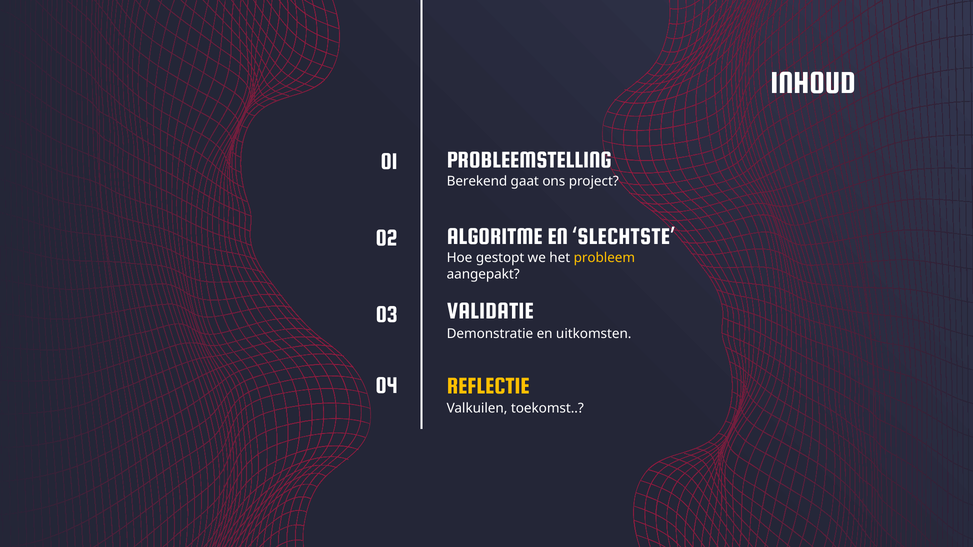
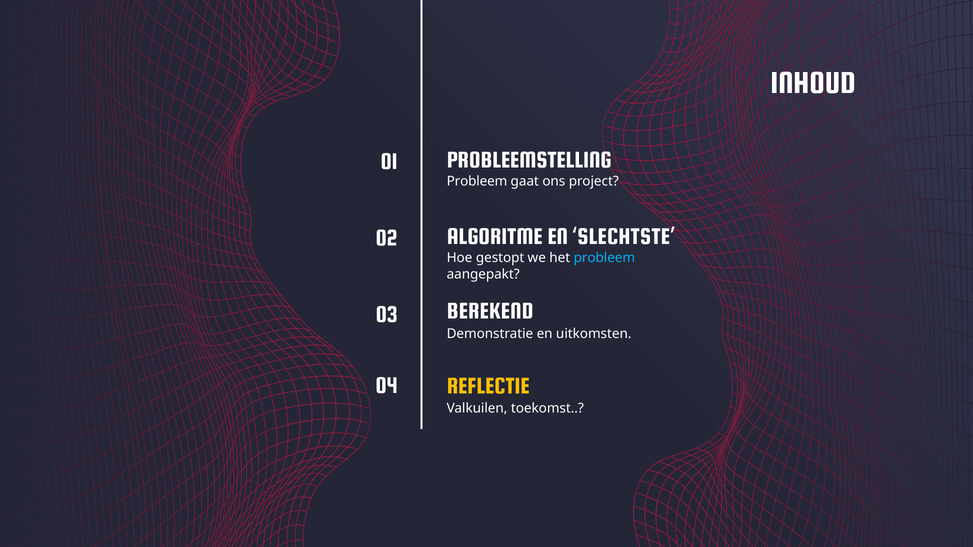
Berekend at (477, 182): Berekend -> Probleem
probleem at (604, 258) colour: yellow -> light blue
VALIDATIE: VALIDATIE -> BEREKEND
